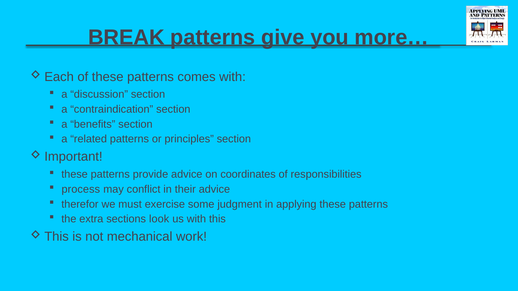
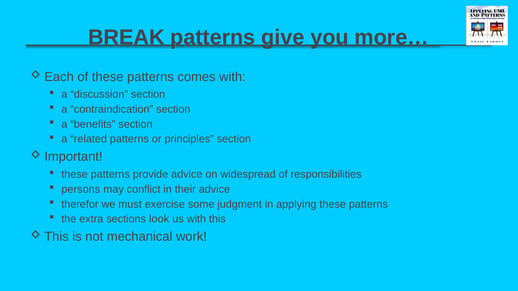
coordinates: coordinates -> widespread
process: process -> persons
